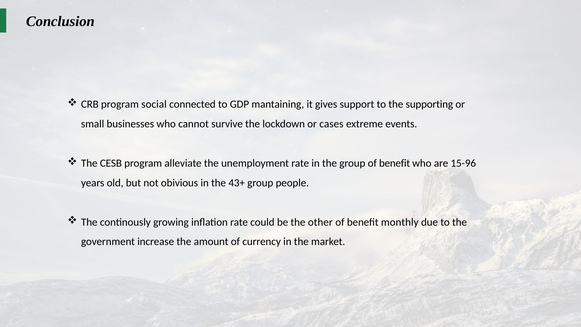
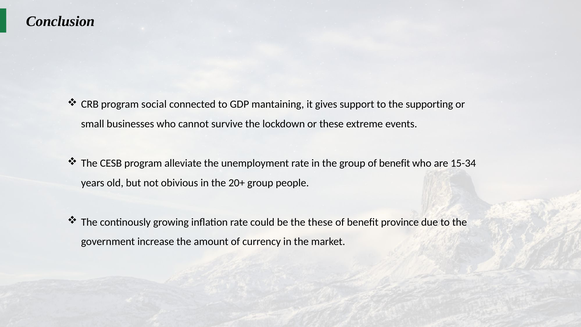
or cases: cases -> these
15-96: 15-96 -> 15-34
43+: 43+ -> 20+
the other: other -> these
monthly: monthly -> province
